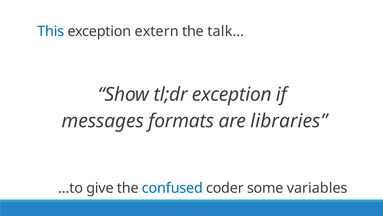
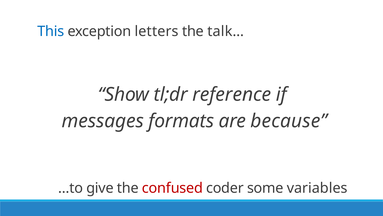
extern: extern -> letters
tl;dr exception: exception -> reference
libraries: libraries -> because
confused colour: blue -> red
